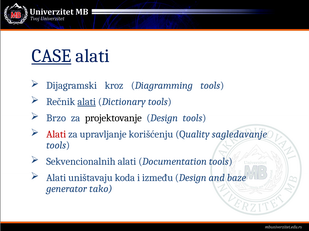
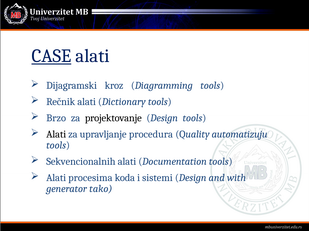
alati at (87, 102) underline: present -> none
Alati at (56, 135) colour: red -> black
korišćenju: korišćenju -> procedura
sagledavanje: sagledavanje -> automatizuju
uništavaju: uništavaju -> procesima
između: između -> sistemi
baze: baze -> with
